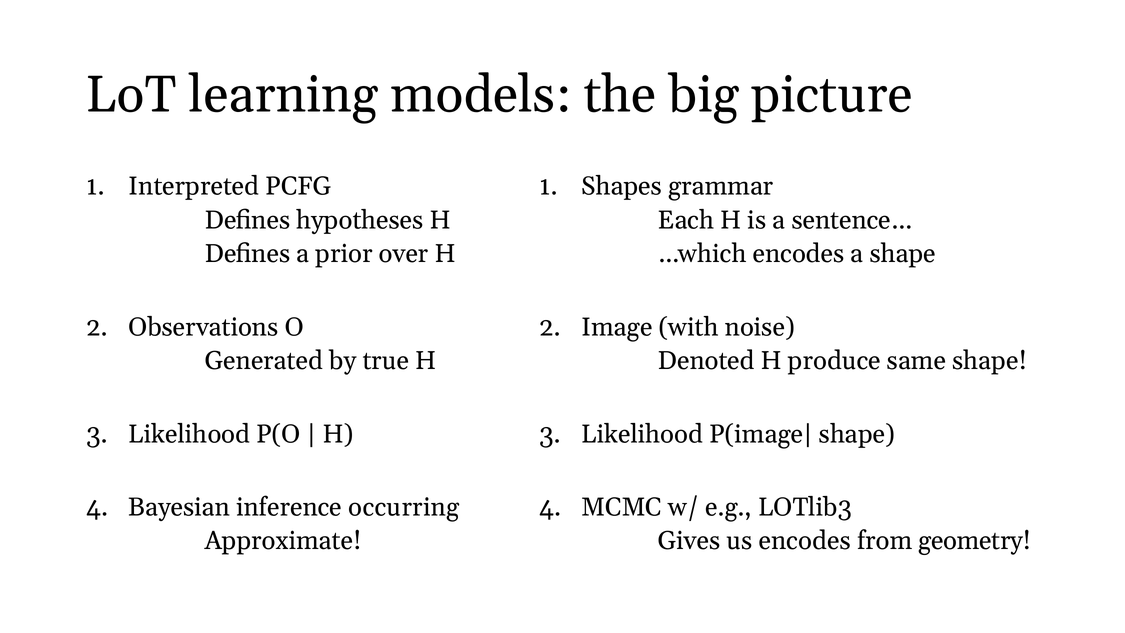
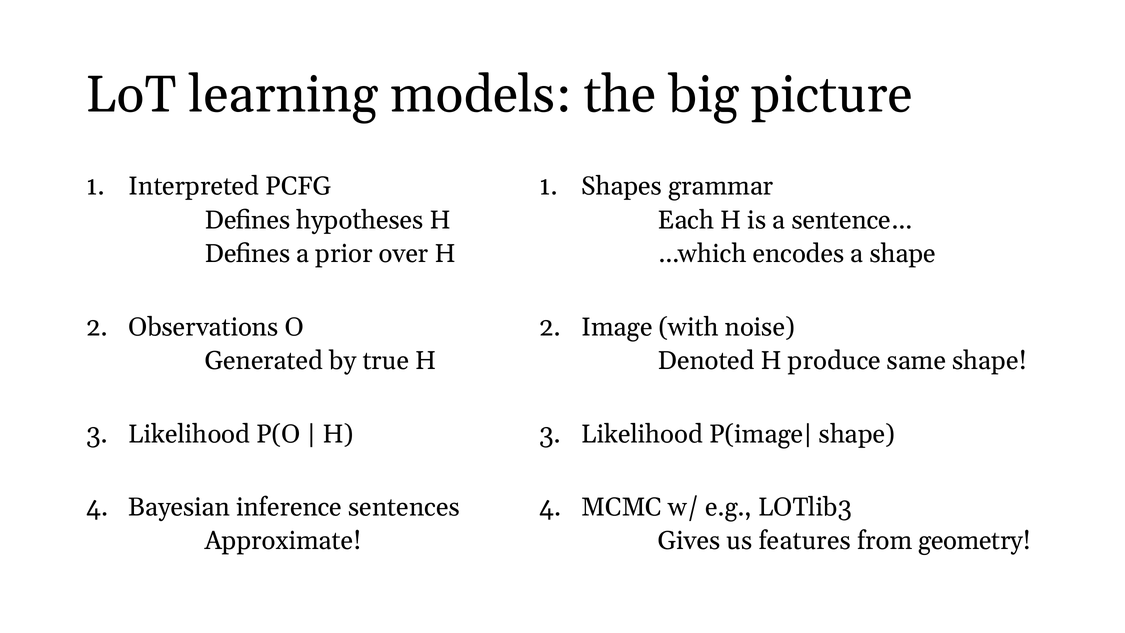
occurring: occurring -> sentences
us encodes: encodes -> features
